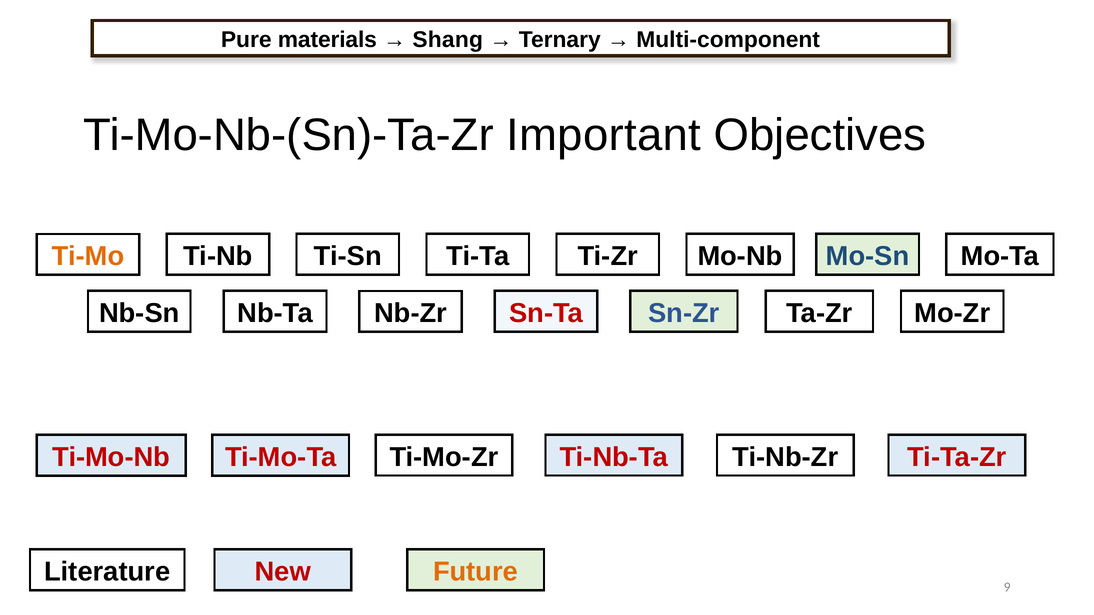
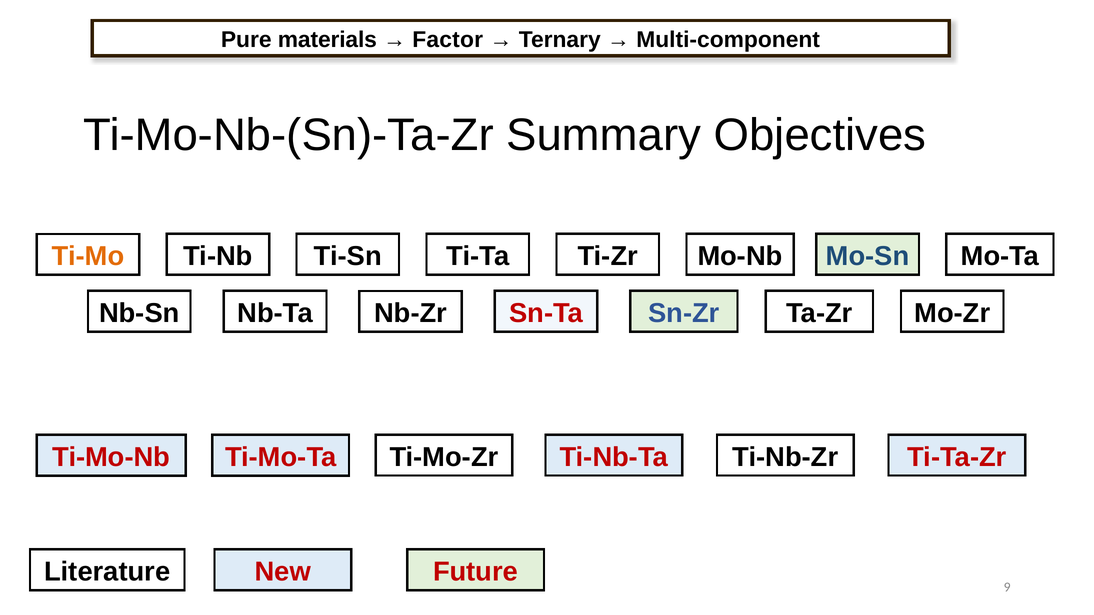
Shang: Shang -> Factor
Important: Important -> Summary
Future colour: orange -> red
